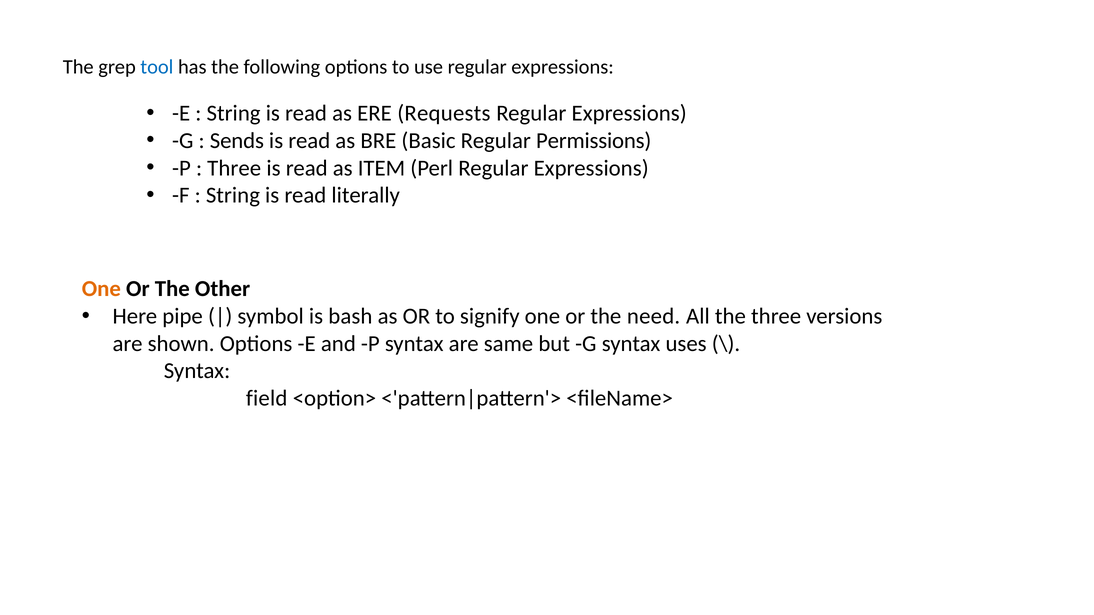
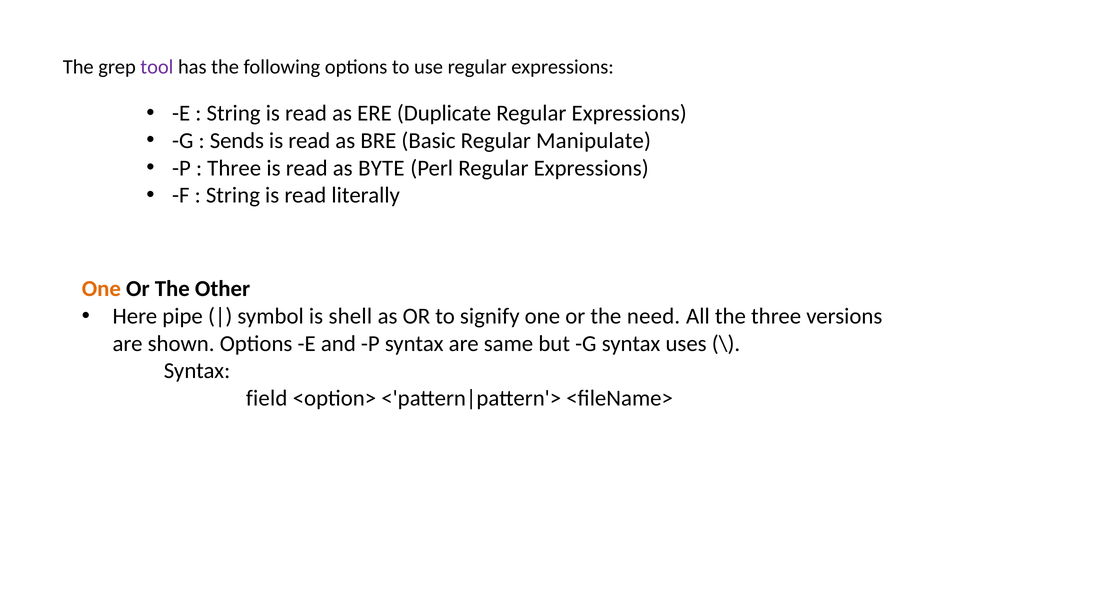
tool colour: blue -> purple
Requests: Requests -> Duplicate
Permissions: Permissions -> Manipulate
ITEM: ITEM -> BYTE
bash: bash -> shell
